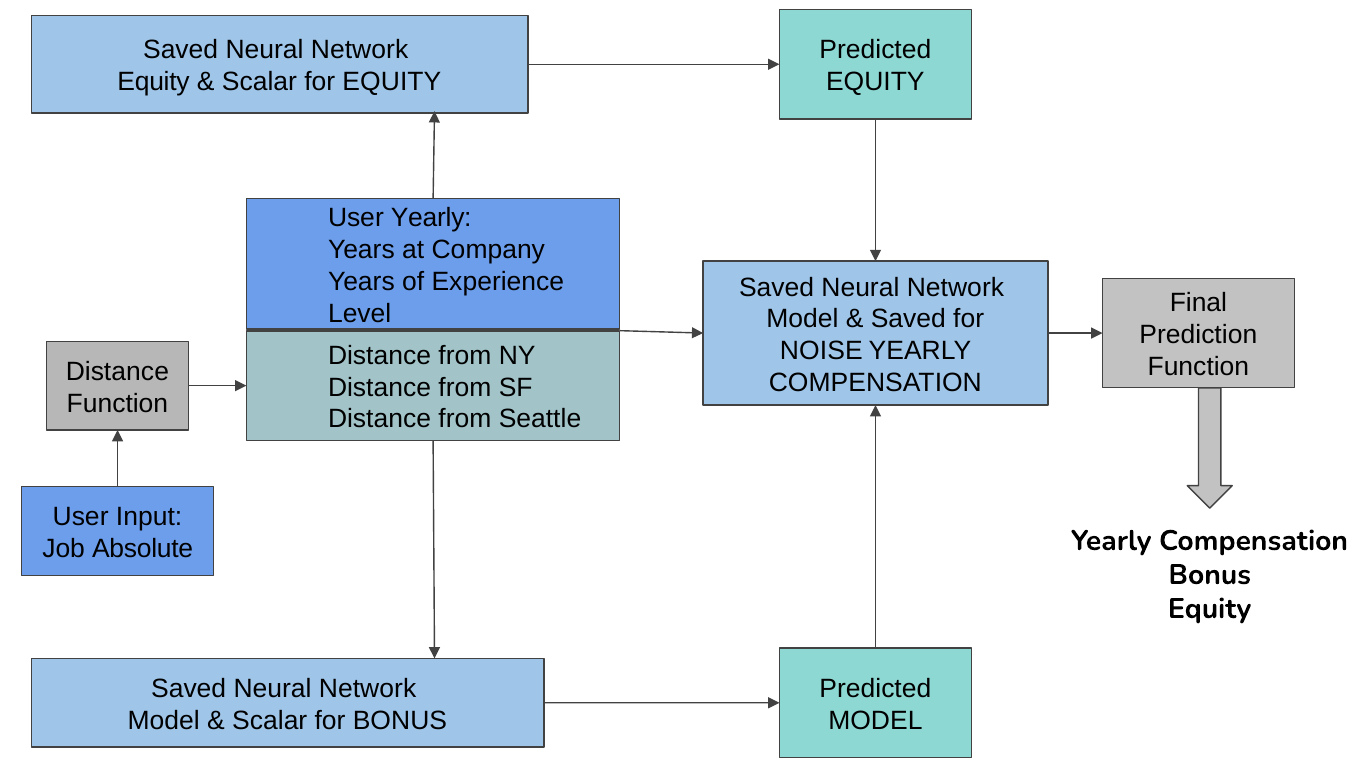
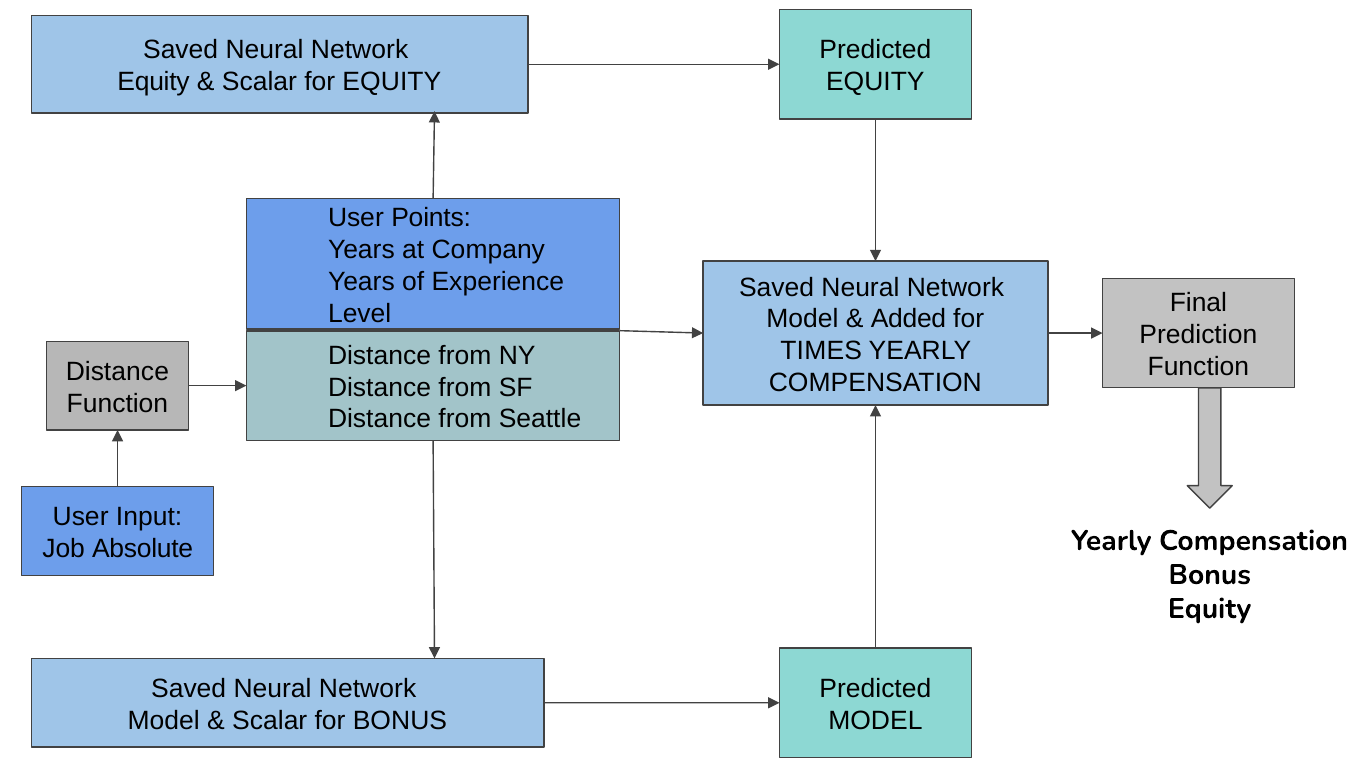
User Yearly: Yearly -> Points
Saved at (908, 319): Saved -> Added
NOISE: NOISE -> TIMES
